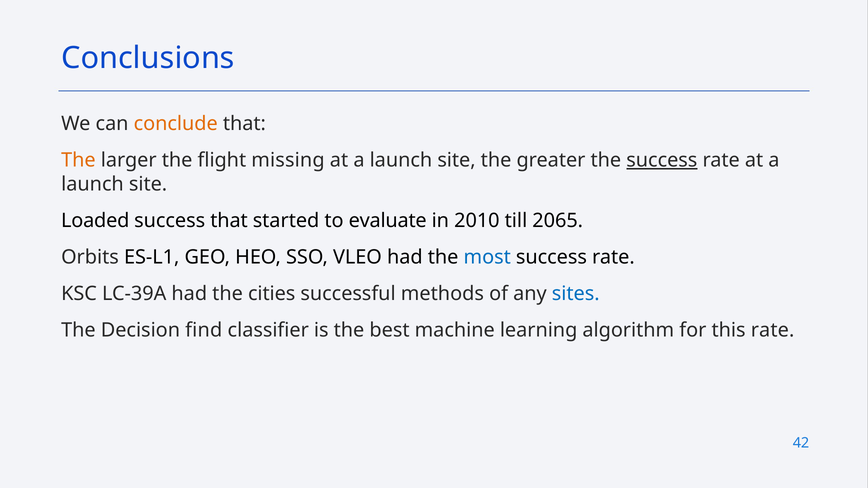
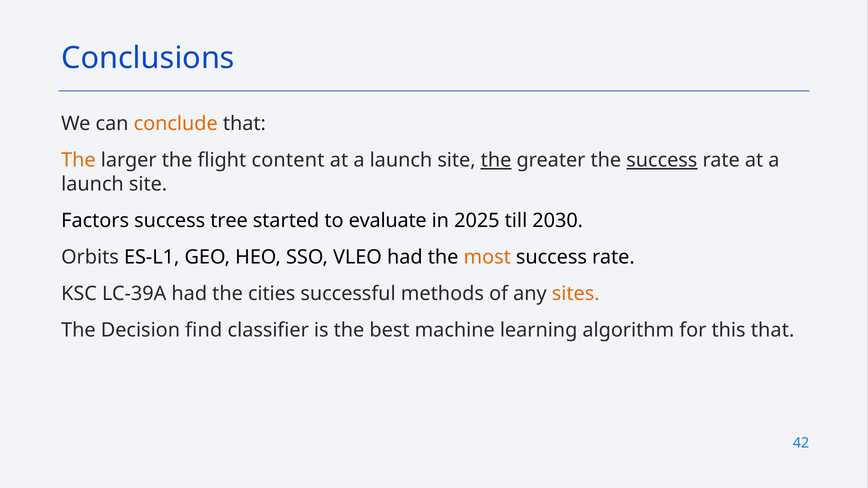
missing: missing -> content
the at (496, 160) underline: none -> present
Loaded: Loaded -> Factors
success that: that -> tree
2010: 2010 -> 2025
2065: 2065 -> 2030
most colour: blue -> orange
sites colour: blue -> orange
this rate: rate -> that
